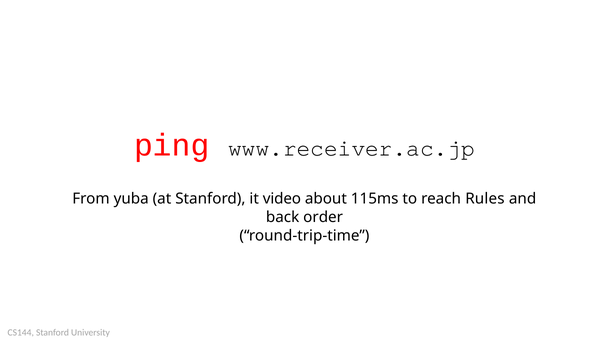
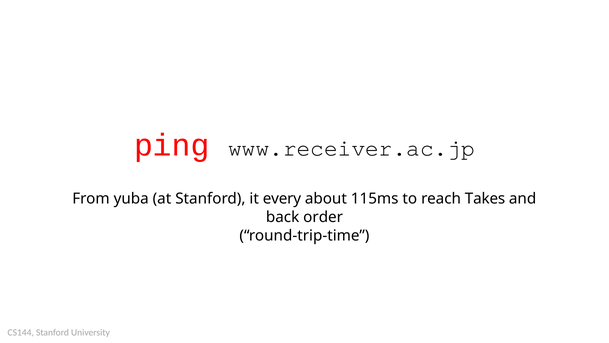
video: video -> every
Rules: Rules -> Takes
